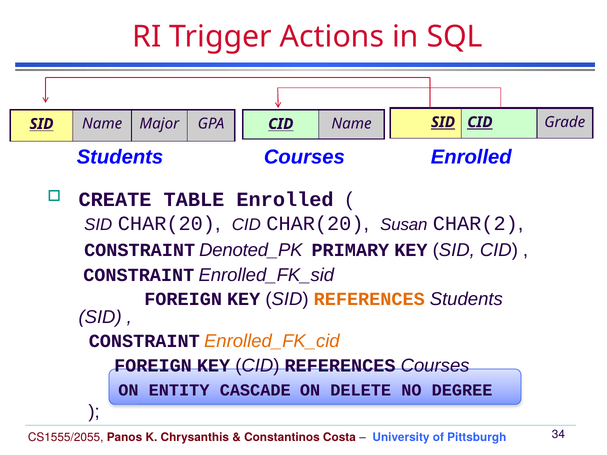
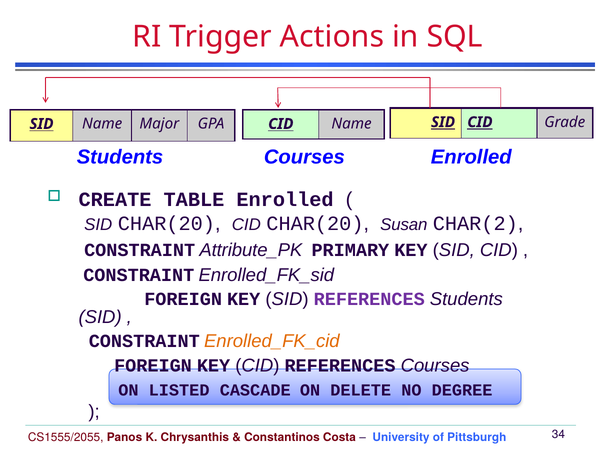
Denoted_PK: Denoted_PK -> Attribute_PK
REFERENCES at (369, 299) colour: orange -> purple
ENTITY: ENTITY -> LISTED
